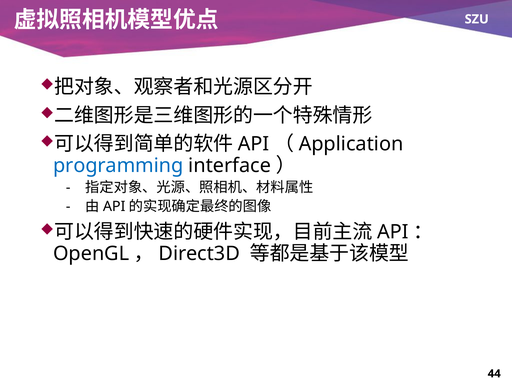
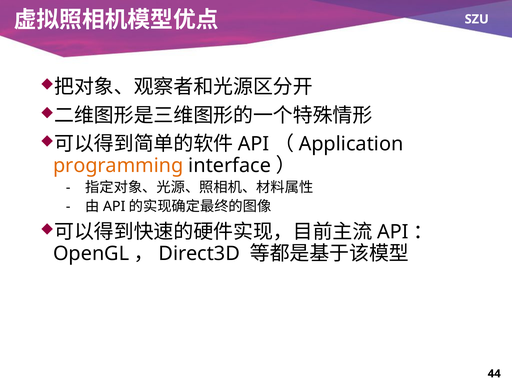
programming colour: blue -> orange
